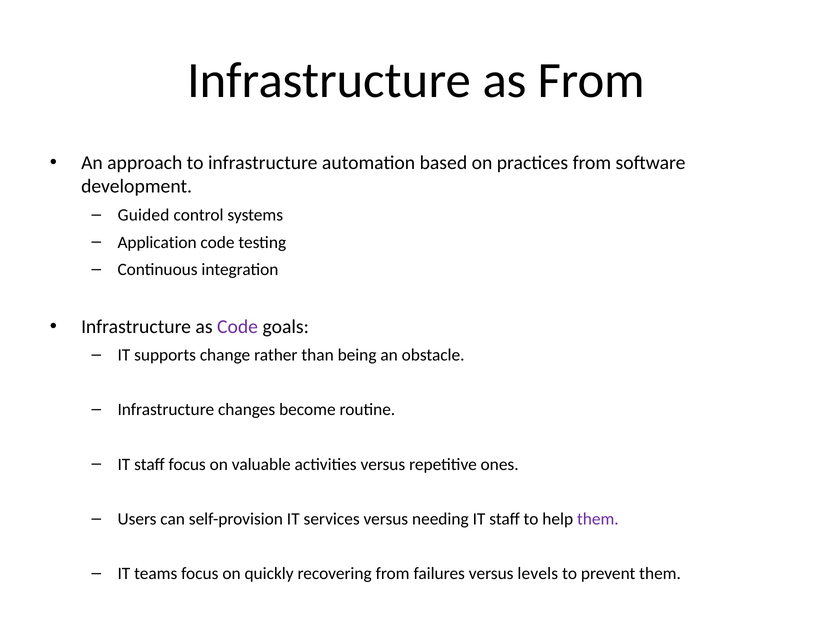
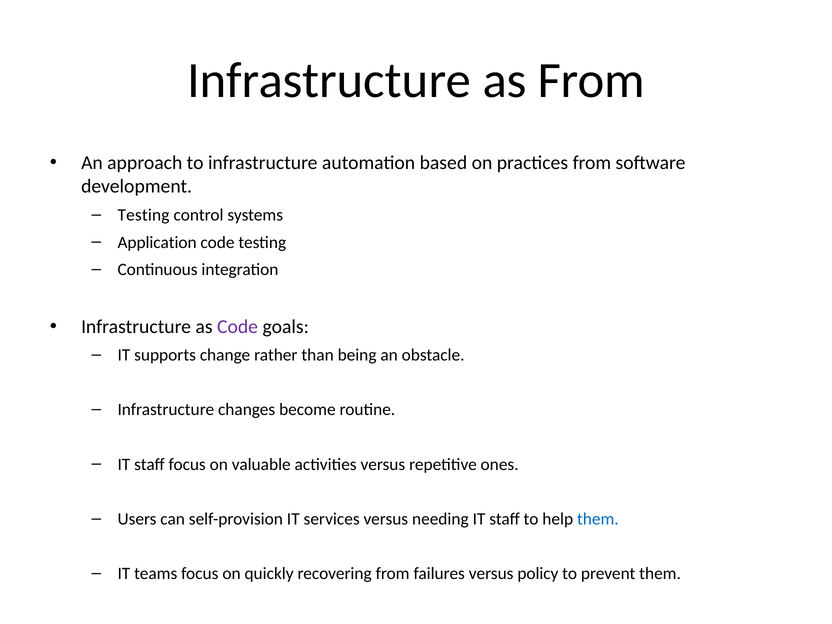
Guided at (144, 215): Guided -> Testing
them at (598, 519) colour: purple -> blue
levels: levels -> policy
